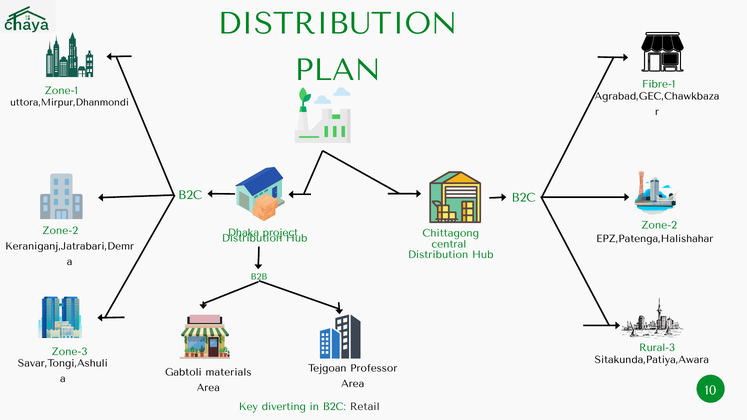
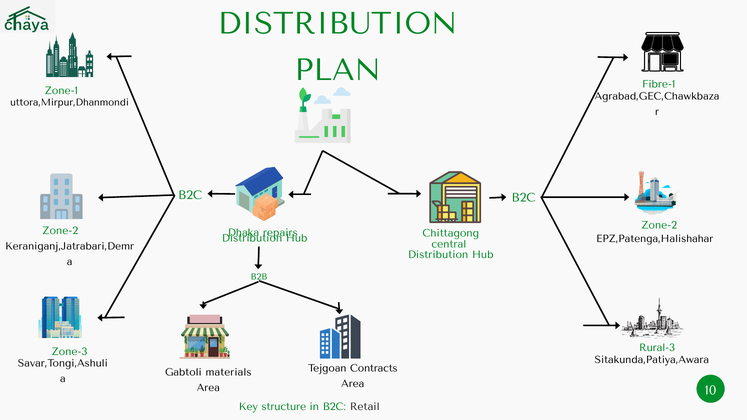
project: project -> repairs
Professor: Professor -> Contracts
diverting: diverting -> structure
